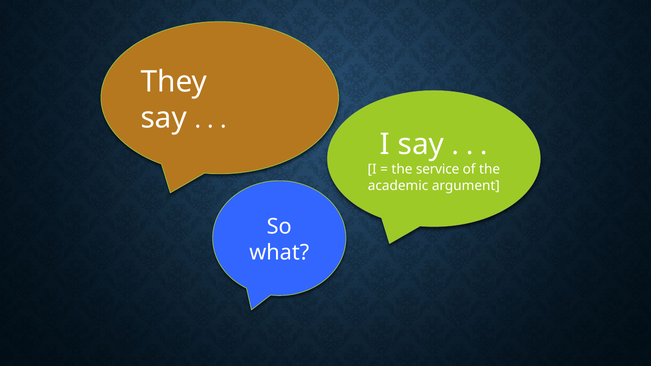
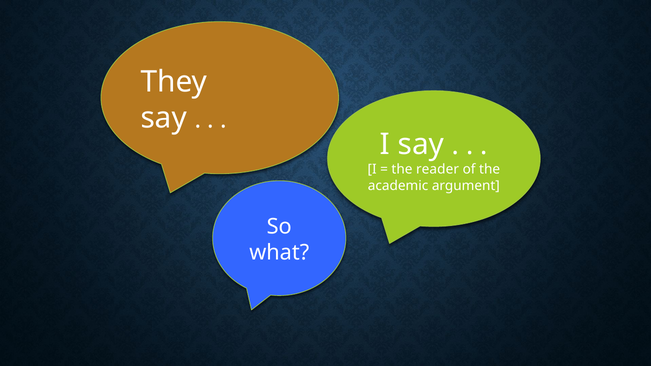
service: service -> reader
